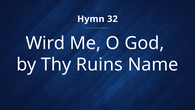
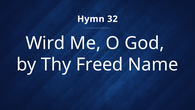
Ruins: Ruins -> Freed
